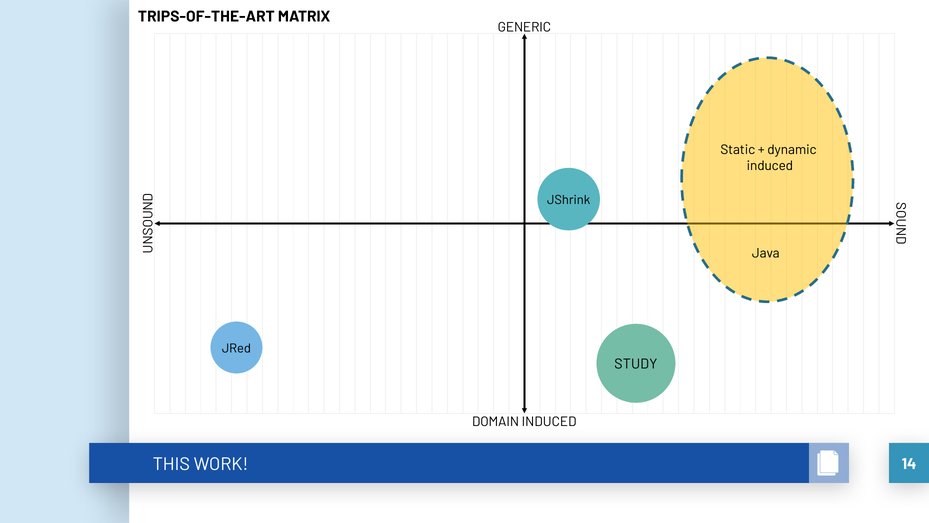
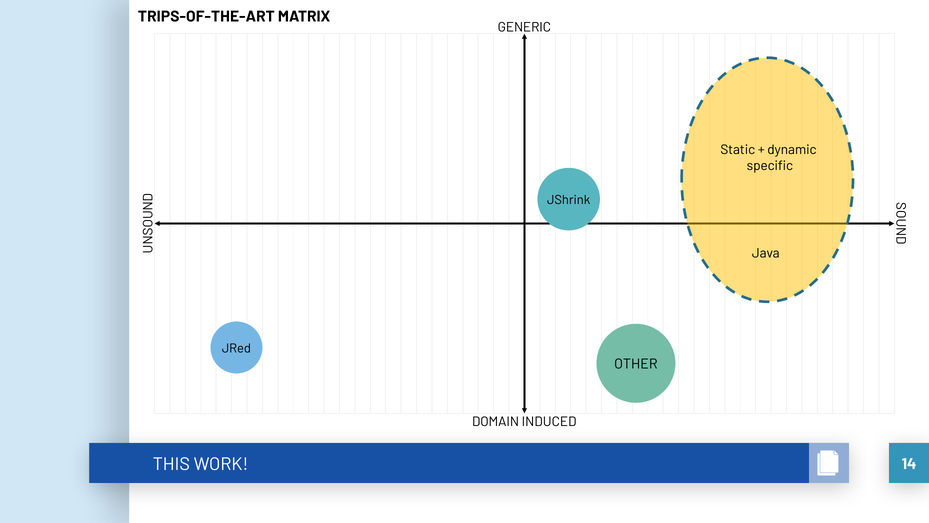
induced at (770, 166): induced -> specific
STUDY: STUDY -> OTHER
